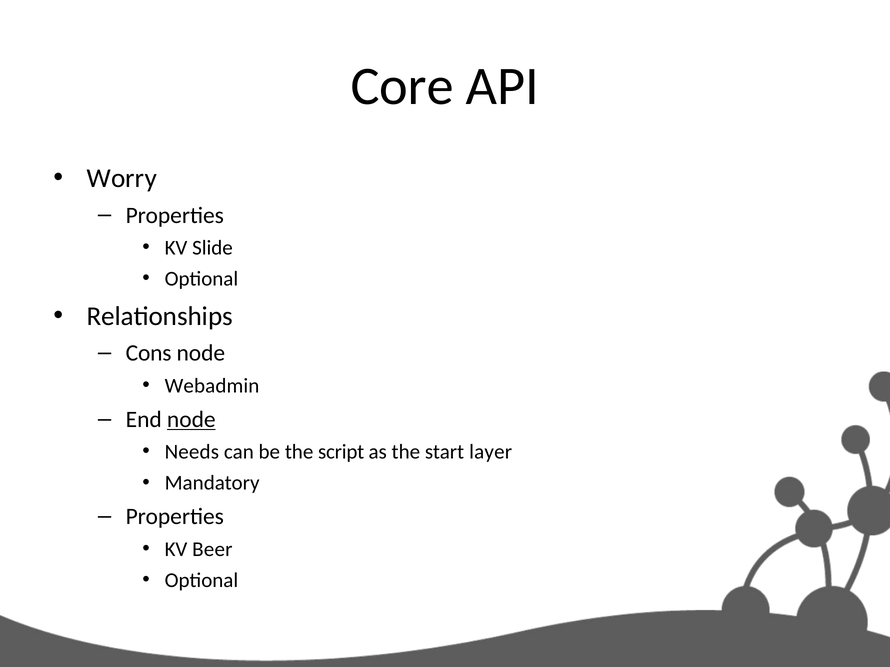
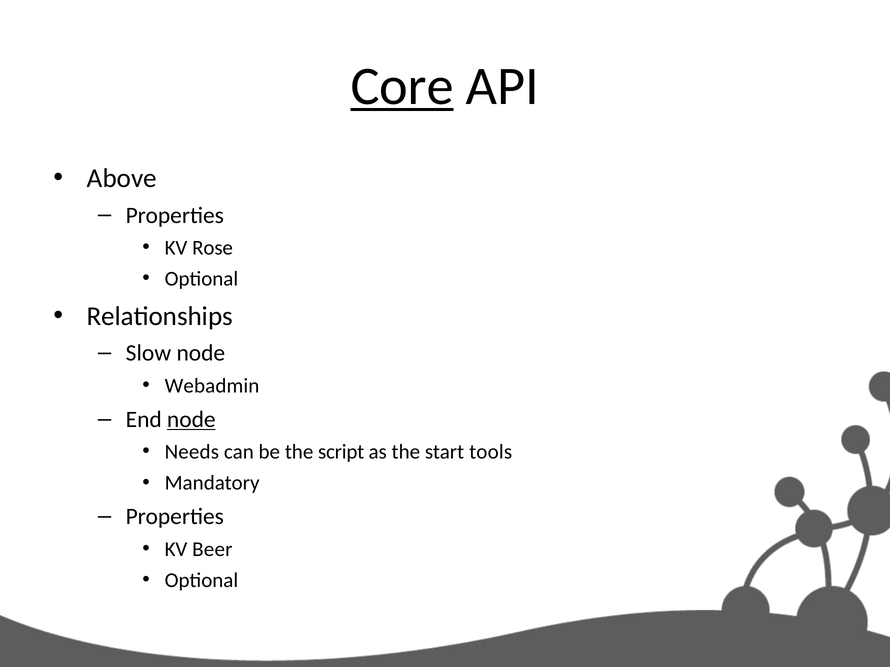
Core underline: none -> present
Worry: Worry -> Above
Slide: Slide -> Rose
Cons: Cons -> Slow
layer: layer -> tools
